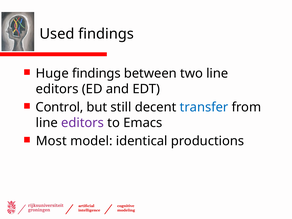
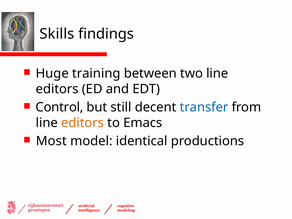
Used: Used -> Skills
Huge findings: findings -> training
editors at (83, 123) colour: purple -> orange
